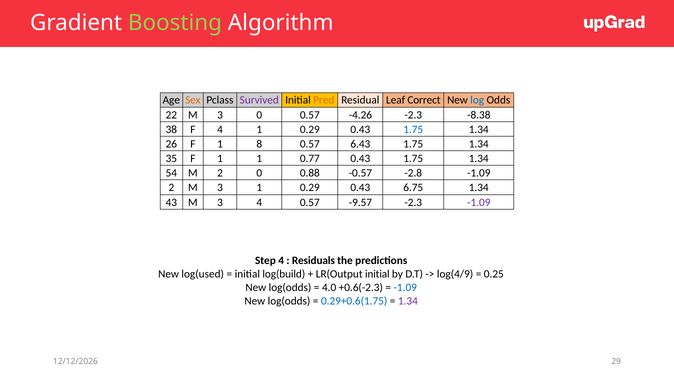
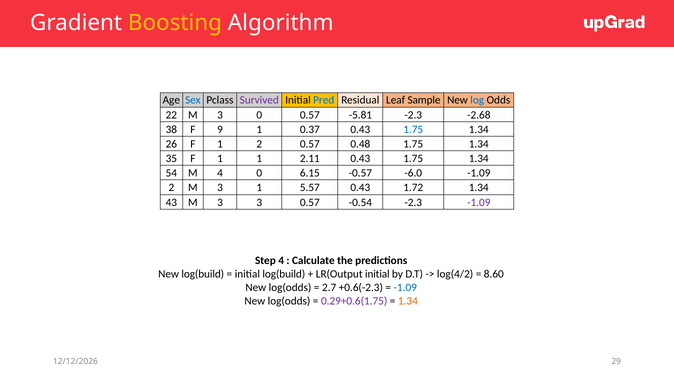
Boosting colour: light green -> yellow
Sex colour: orange -> blue
Pred colour: orange -> blue
Correct: Correct -> Sample
-4.26: -4.26 -> -5.81
-8.38: -8.38 -> -2.68
F 4: 4 -> 9
0.29 at (310, 129): 0.29 -> 0.37
1 8: 8 -> 2
6.43: 6.43 -> 0.48
0.77: 0.77 -> 2.11
M 2: 2 -> 4
0.88: 0.88 -> 6.15
-2.8: -2.8 -> -6.0
3 1 0.29: 0.29 -> 5.57
6.75: 6.75 -> 1.72
3 4: 4 -> 3
-9.57: -9.57 -> -0.54
Residuals: Residuals -> Calculate
New log(used: log(used -> log(build
log(4/9: log(4/9 -> log(4/2
0.25: 0.25 -> 8.60
4.0: 4.0 -> 2.7
0.29+0.6(1.75 colour: blue -> purple
1.34 at (408, 301) colour: purple -> orange
